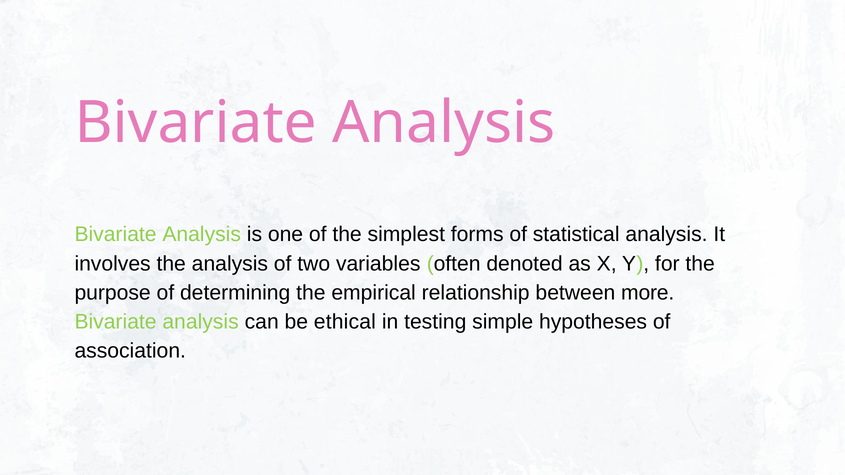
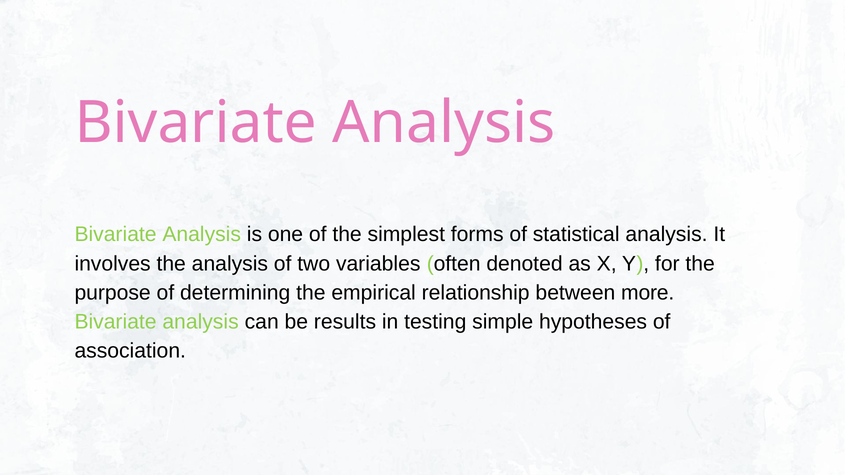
ethical: ethical -> results
